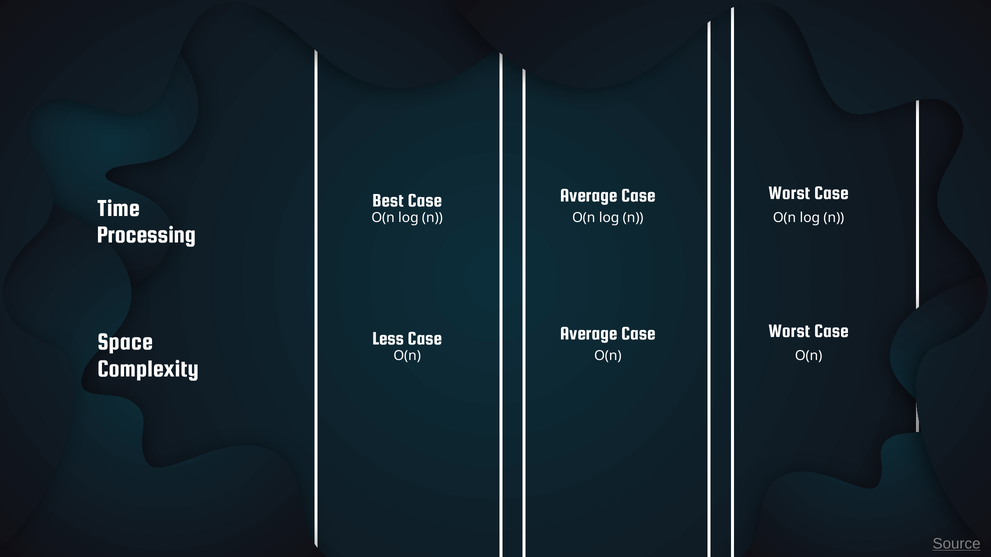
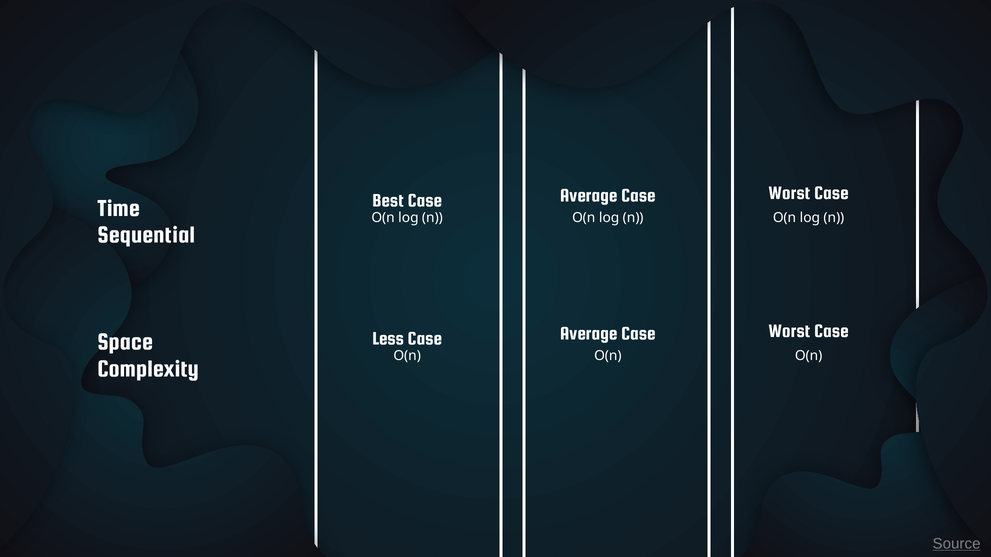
Processing: Processing -> Sequential
